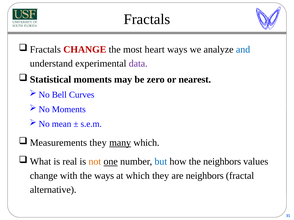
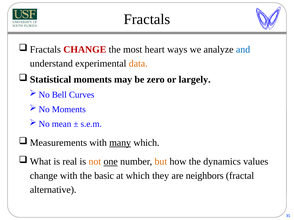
data colour: purple -> orange
nearest: nearest -> largely
they at (98, 143): they -> with
but colour: blue -> orange
the neighbors: neighbors -> dynamics
the ways: ways -> basic
